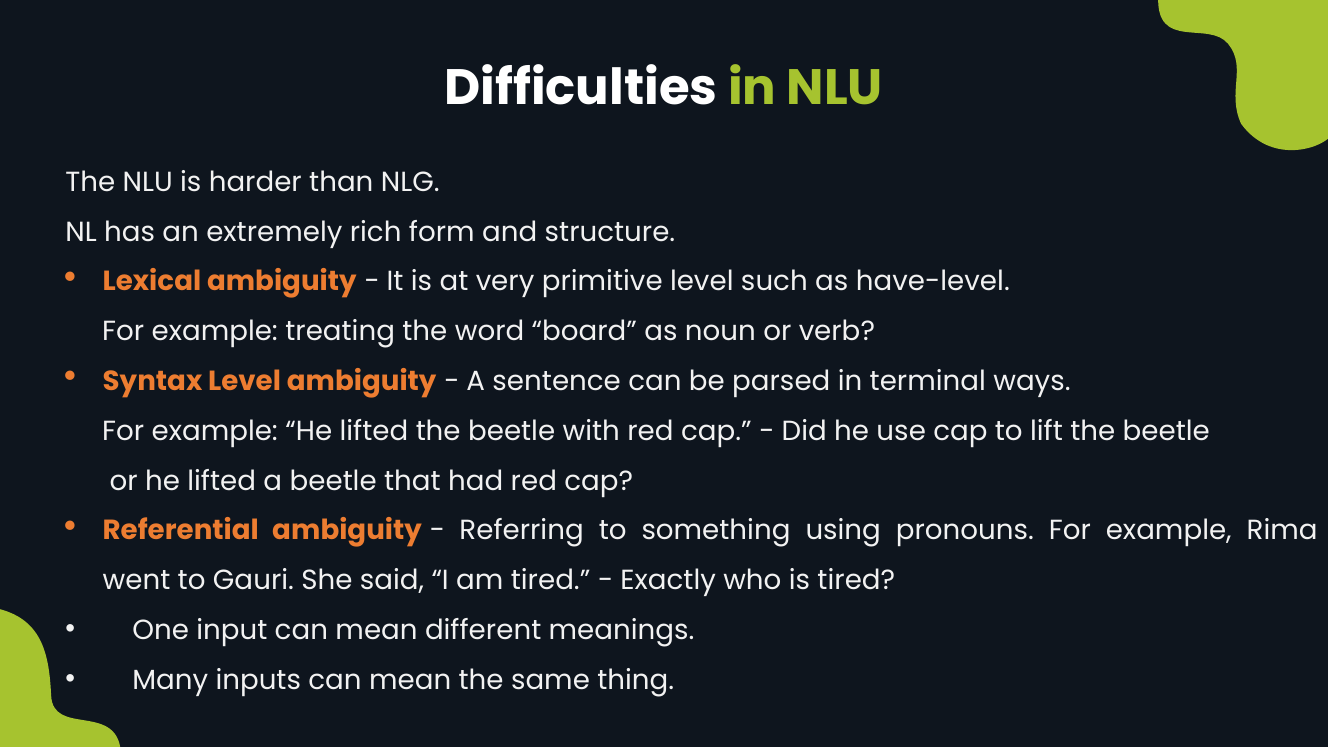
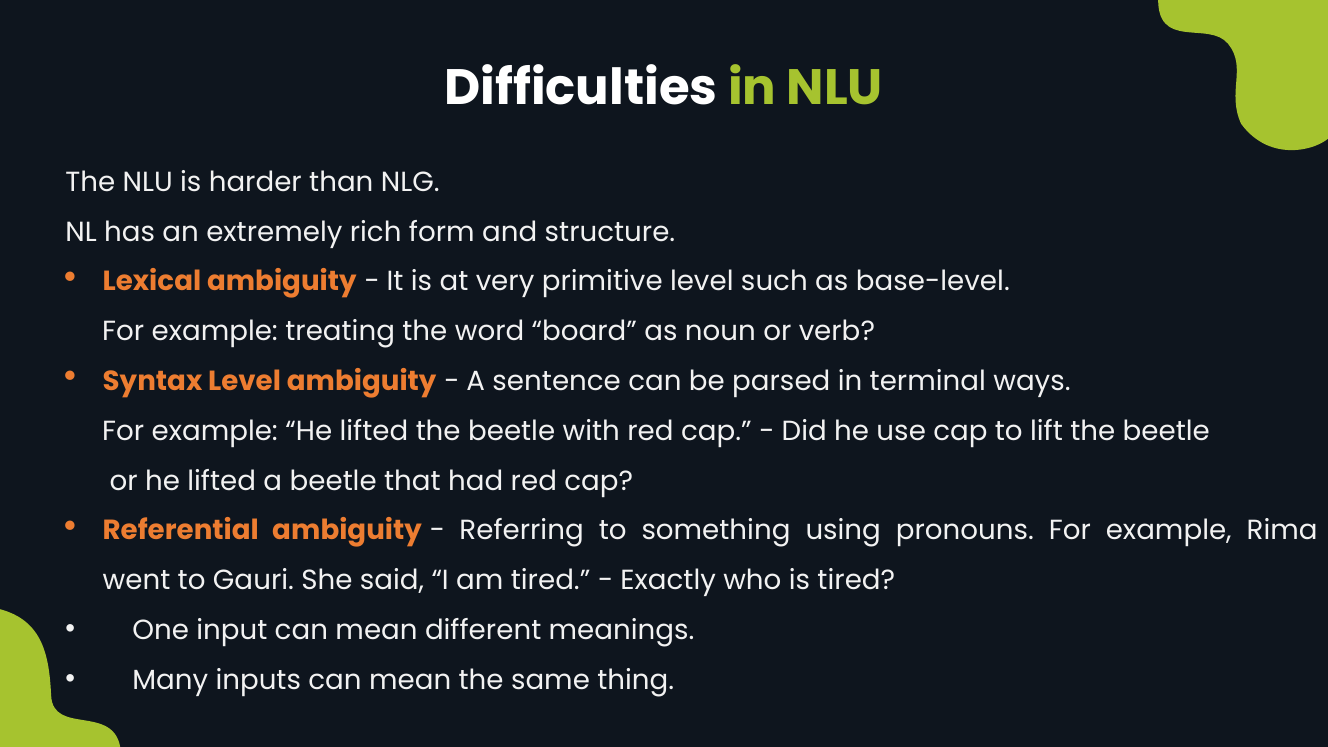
have-level: have-level -> base-level
